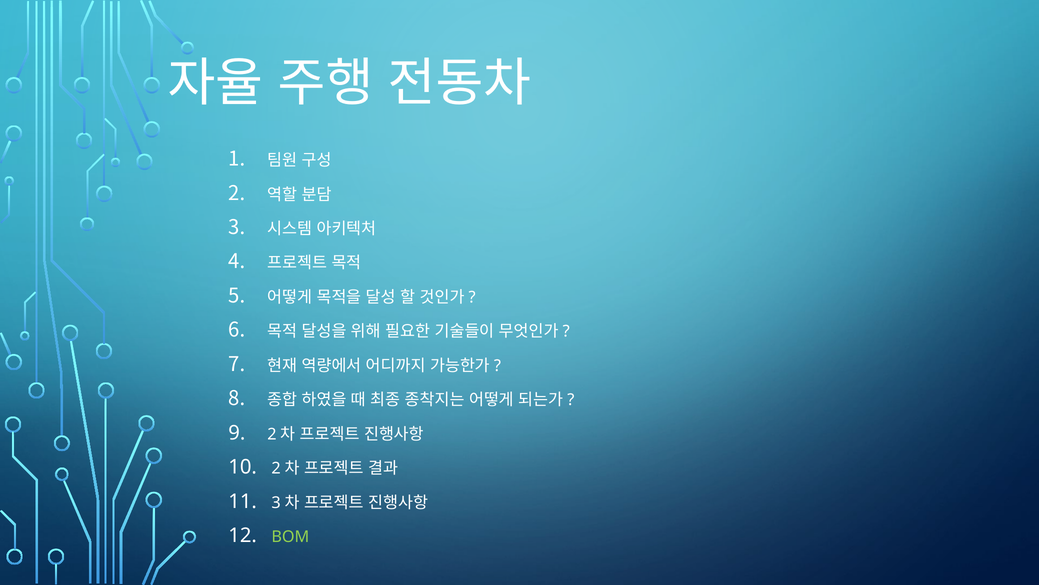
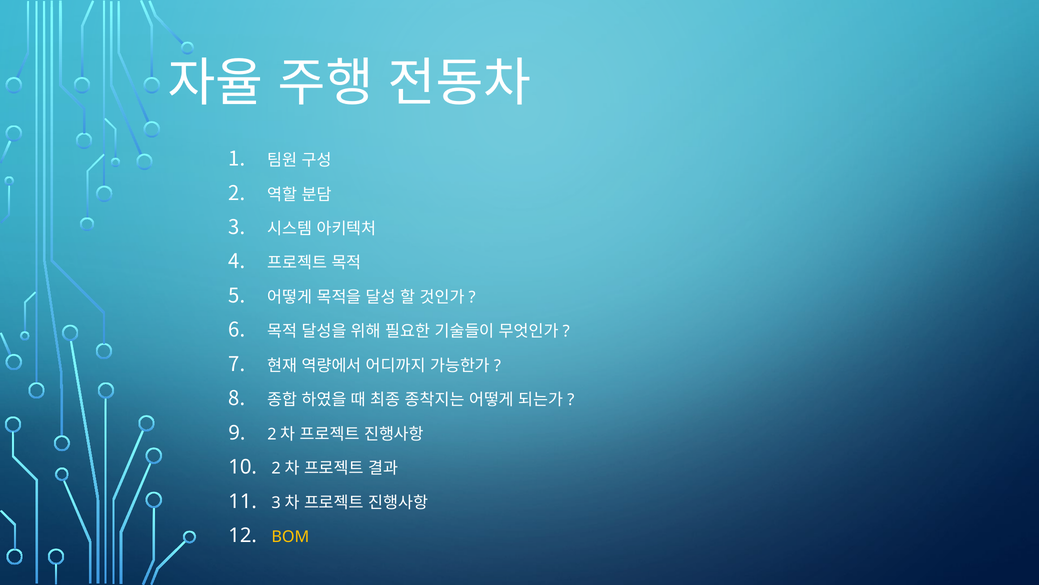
BOM colour: light green -> yellow
